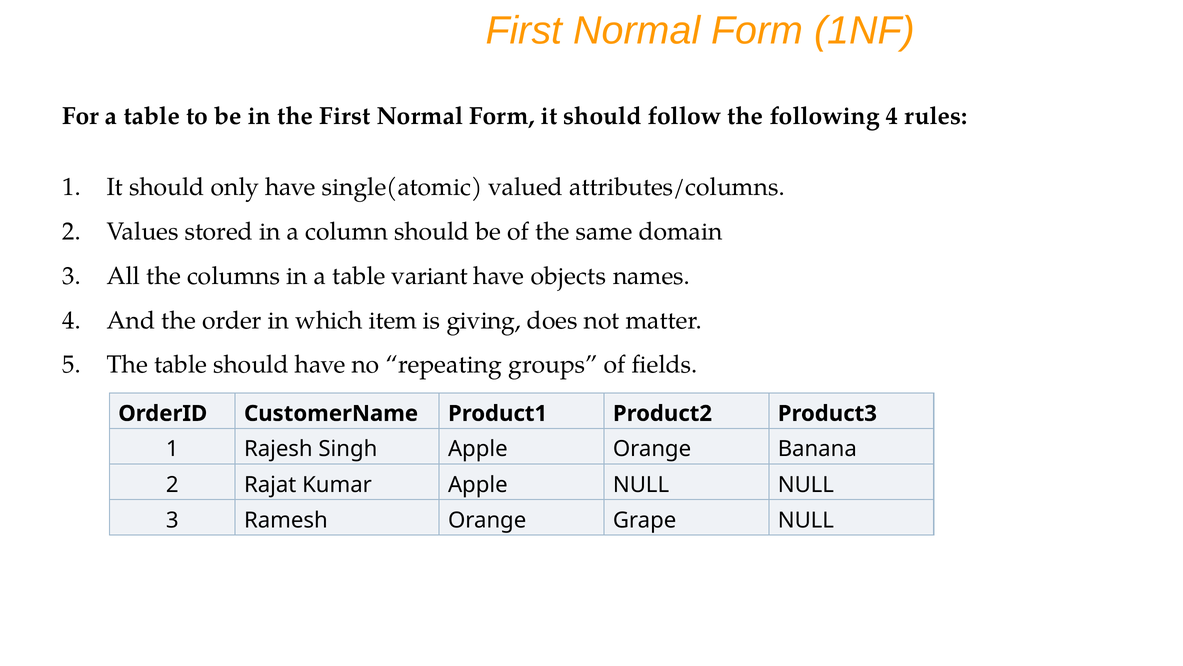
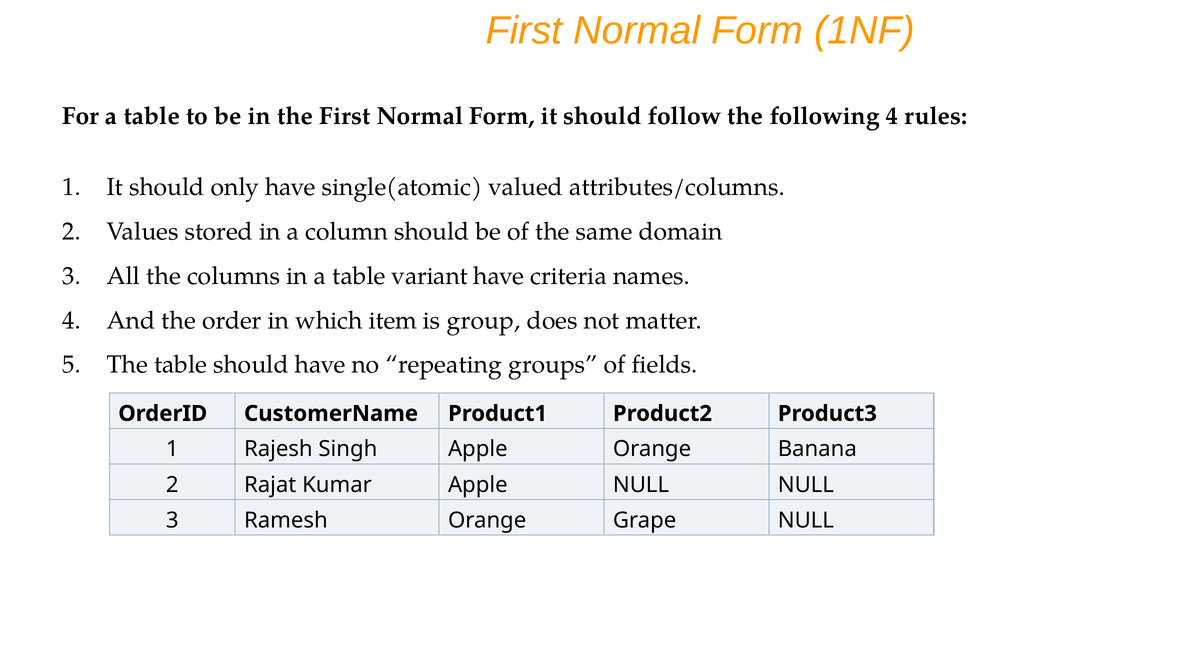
objects: objects -> criteria
giving: giving -> group
